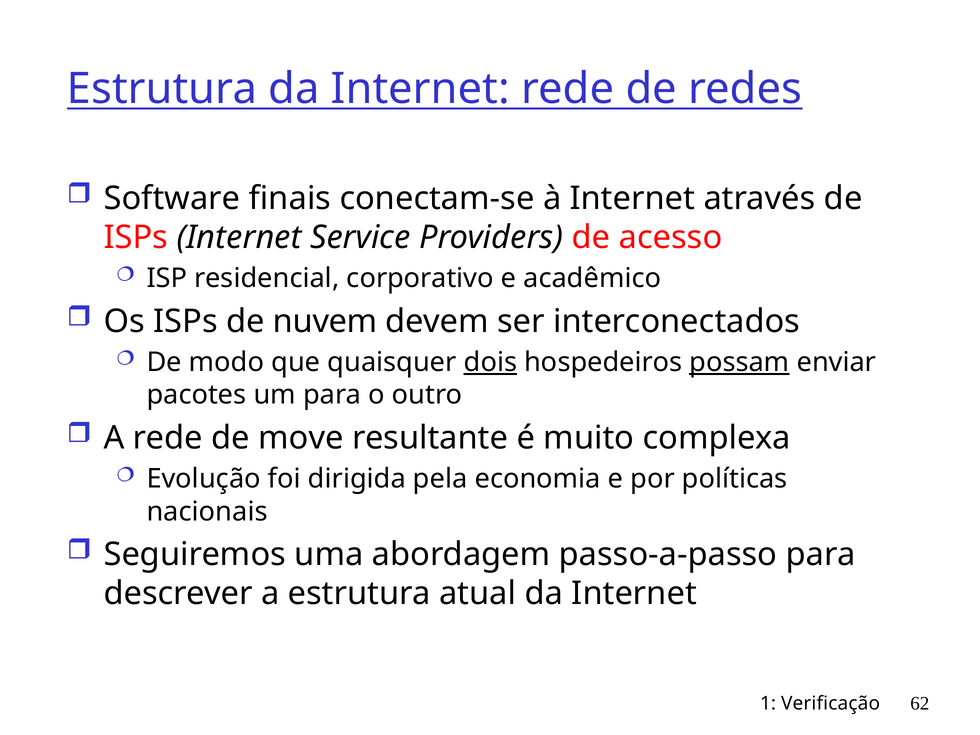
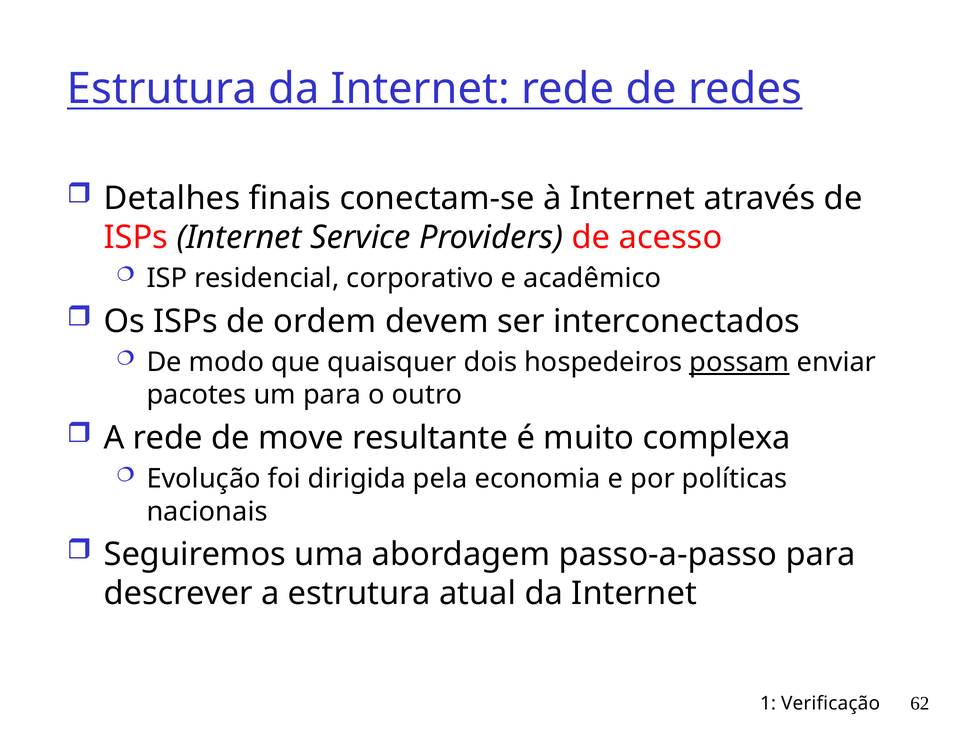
Software: Software -> Detalhes
nuvem: nuvem -> ordem
dois underline: present -> none
